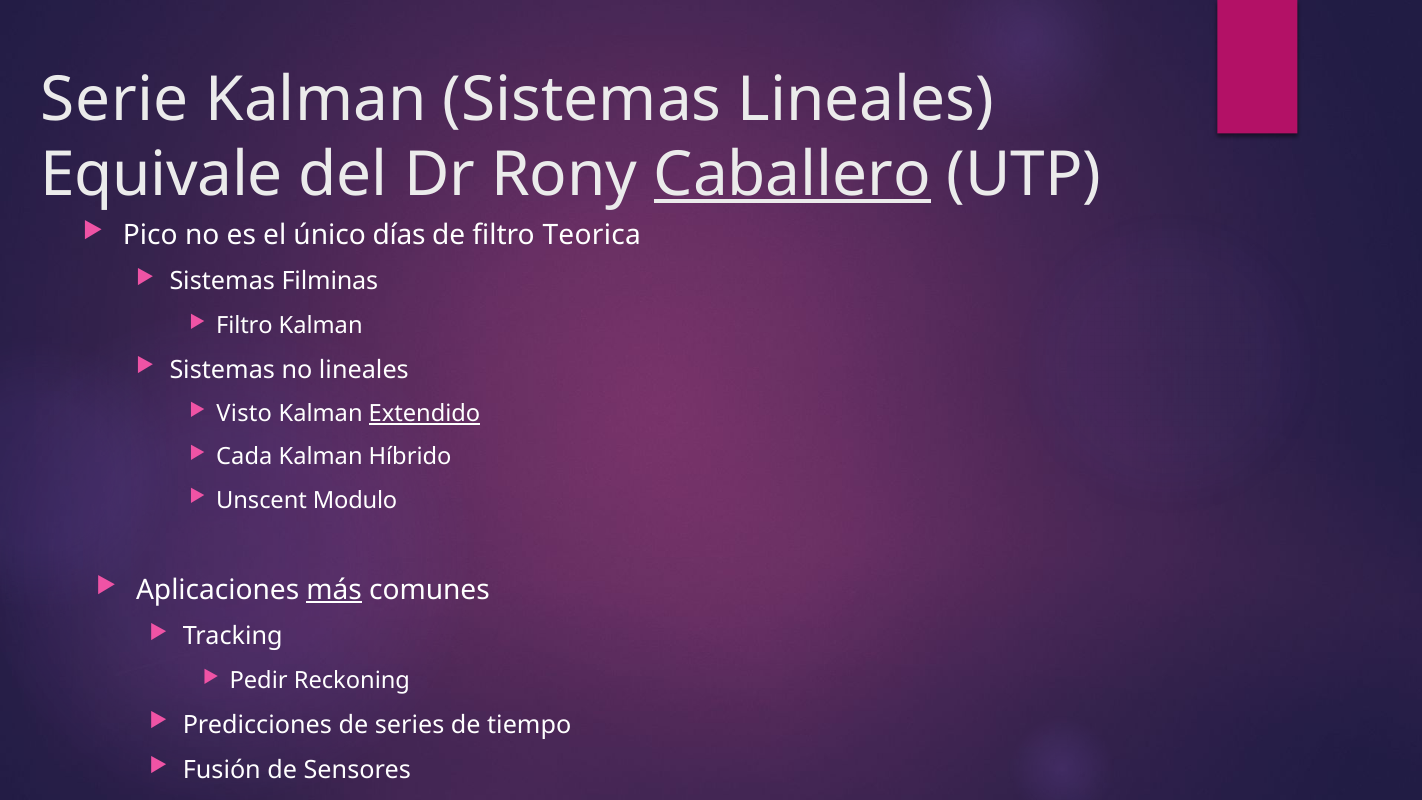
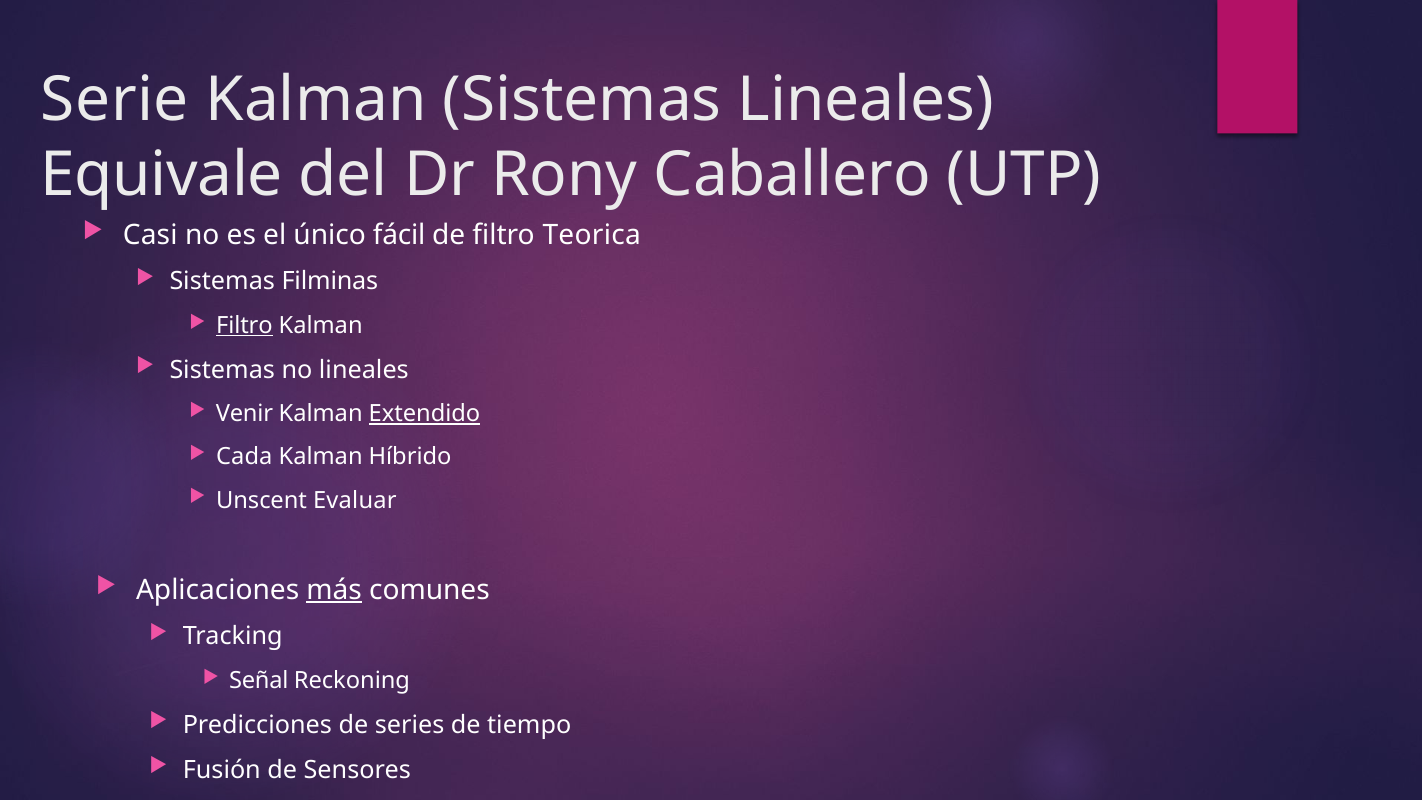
Caballero underline: present -> none
Pico: Pico -> Casi
días: días -> fácil
Filtro at (244, 325) underline: none -> present
Visto: Visto -> Venir
Modulo: Modulo -> Evaluar
Pedir: Pedir -> Señal
